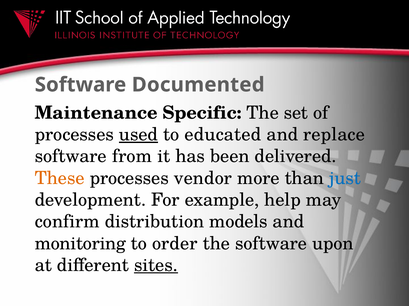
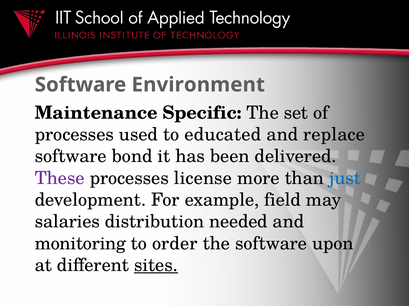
Documented: Documented -> Environment
used underline: present -> none
from: from -> bond
These colour: orange -> purple
vendor: vendor -> license
help: help -> field
confirm: confirm -> salaries
models: models -> needed
